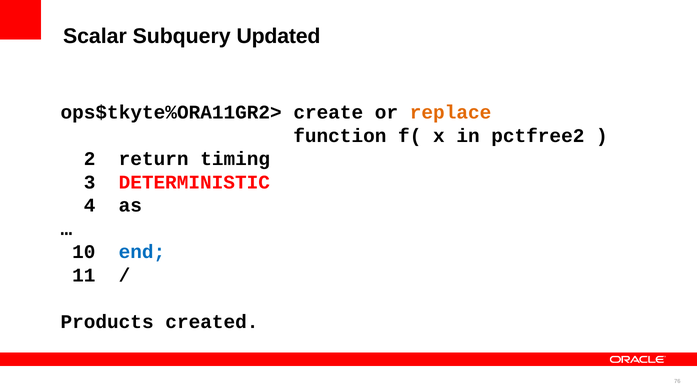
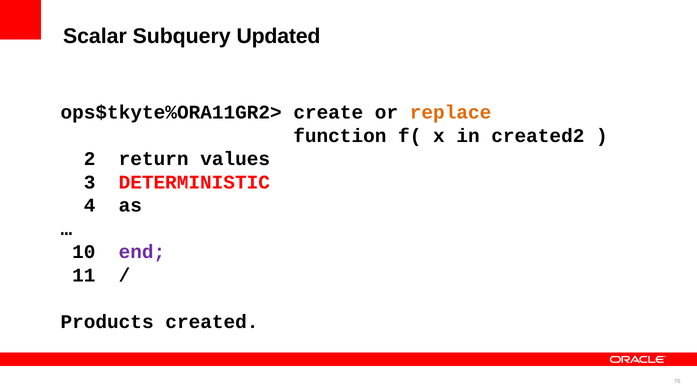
pctfree2: pctfree2 -> created2
timing: timing -> values
end colour: blue -> purple
